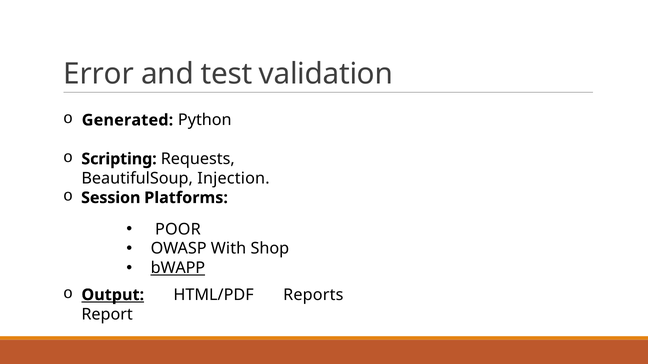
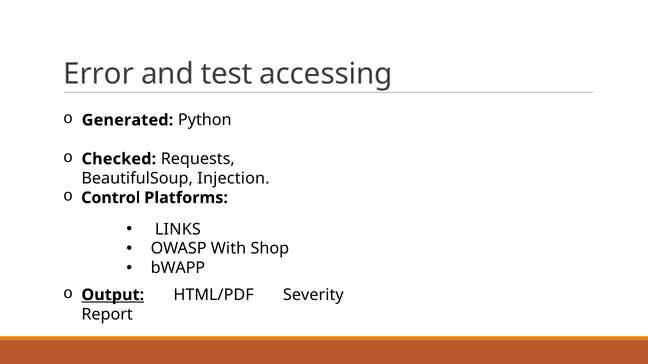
validation: validation -> accessing
Scripting: Scripting -> Checked
Session: Session -> Control
POOR: POOR -> LINKS
bWAPP underline: present -> none
Reports: Reports -> Severity
